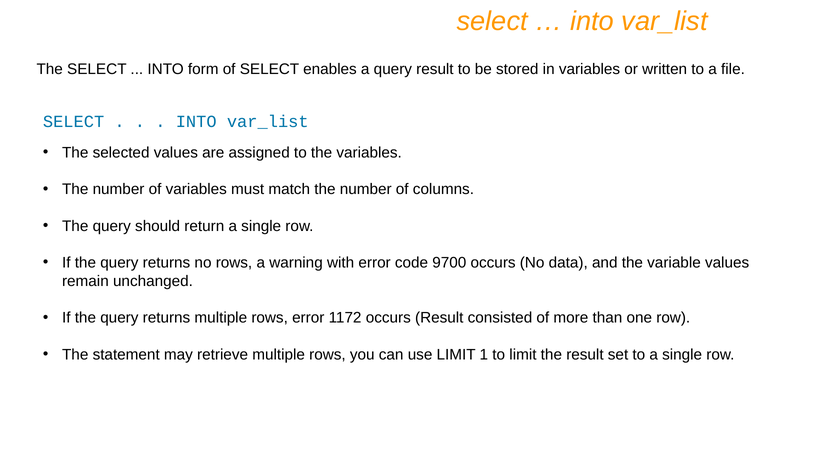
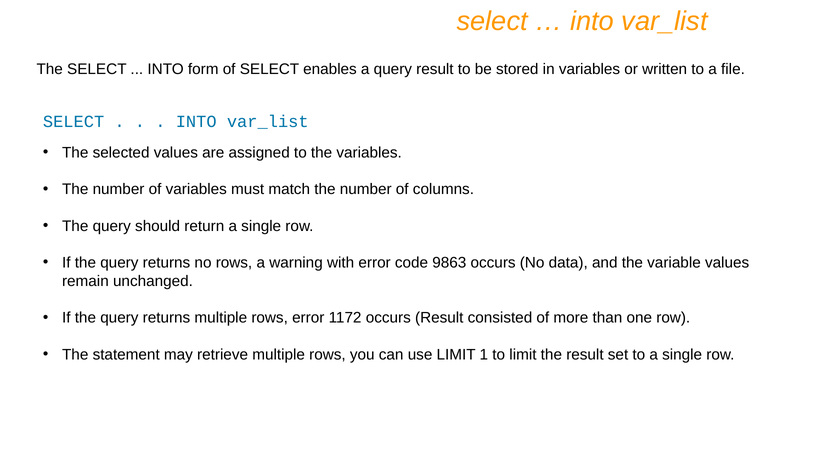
9700: 9700 -> 9863
